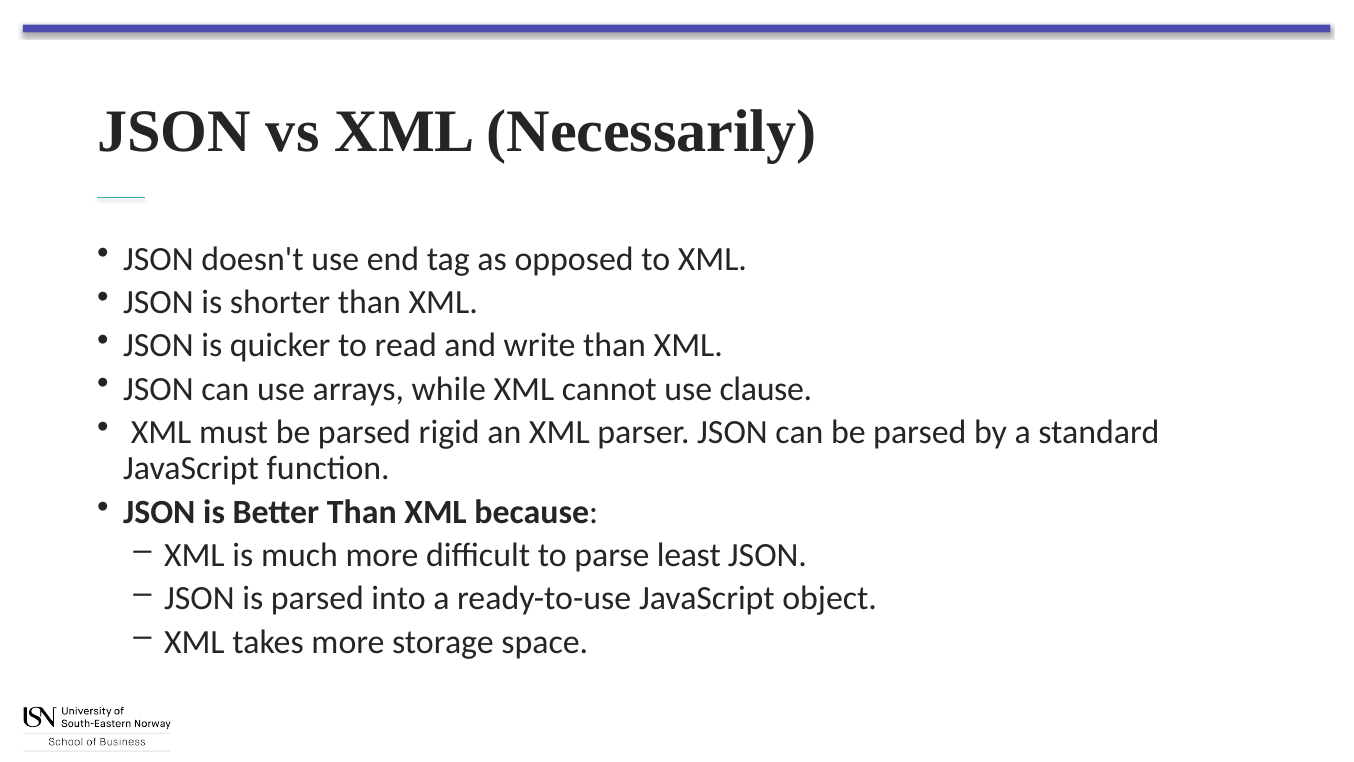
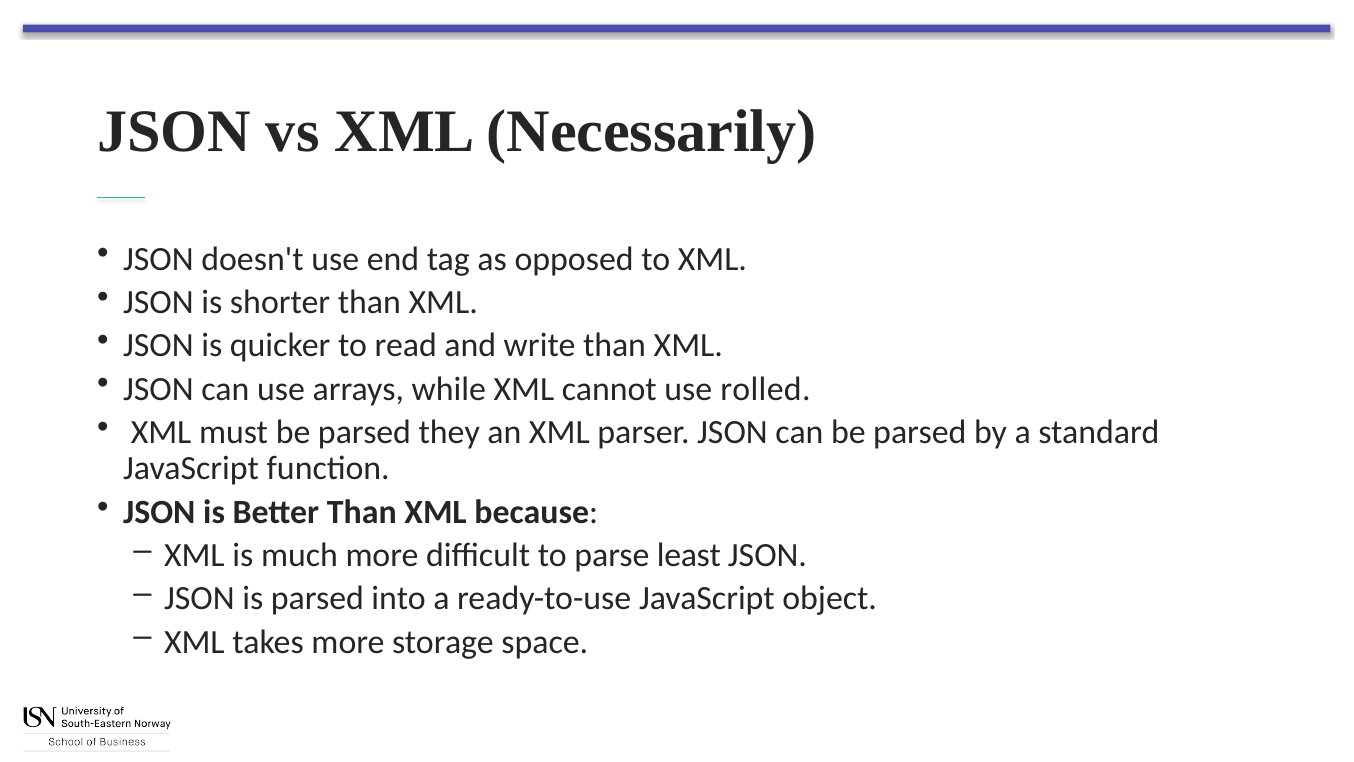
clause: clause -> rolled
rigid: rigid -> they
